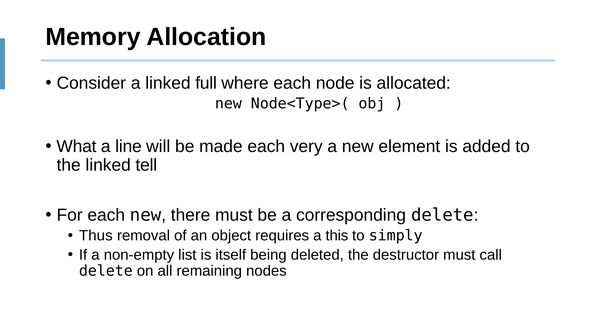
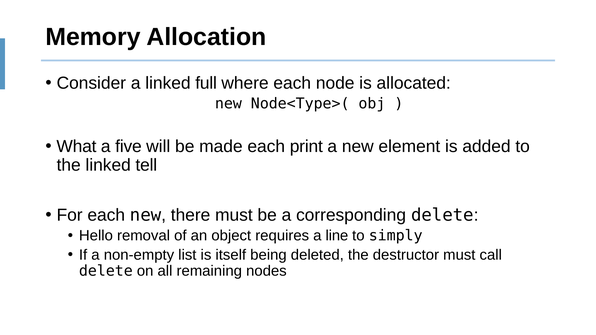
line: line -> five
very: very -> print
Thus: Thus -> Hello
this: this -> line
